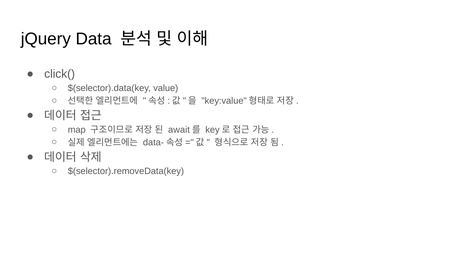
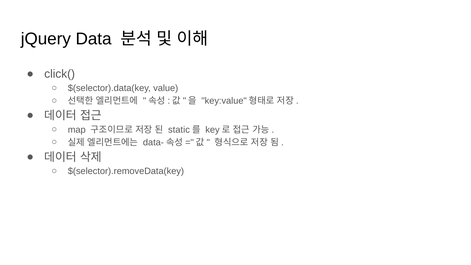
await: await -> static
